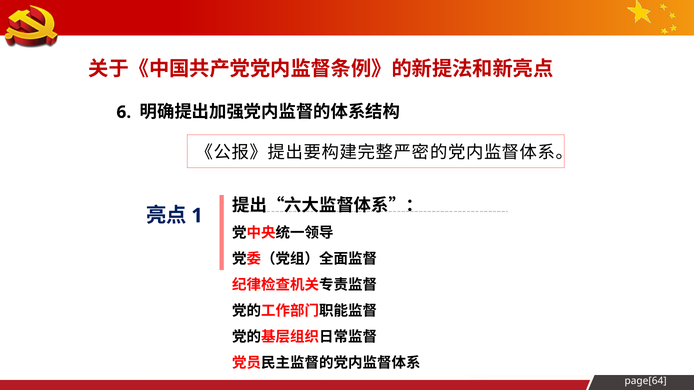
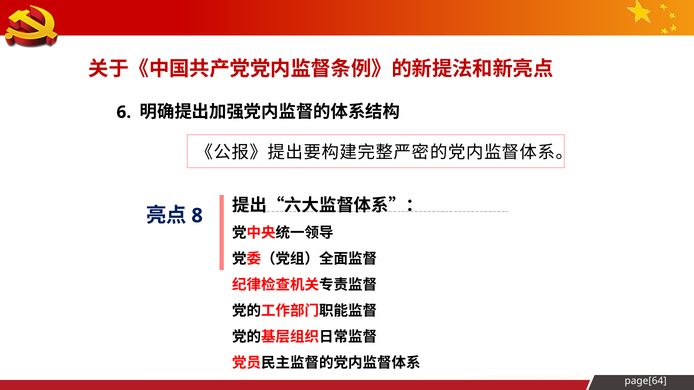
1: 1 -> 8
